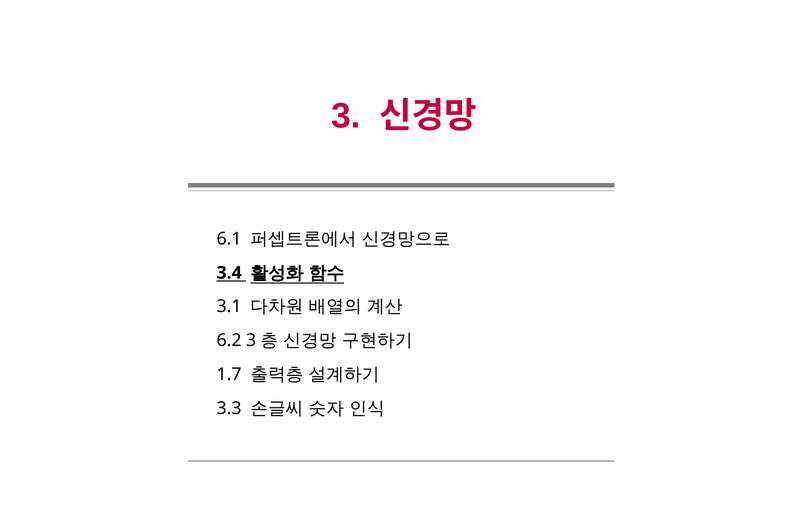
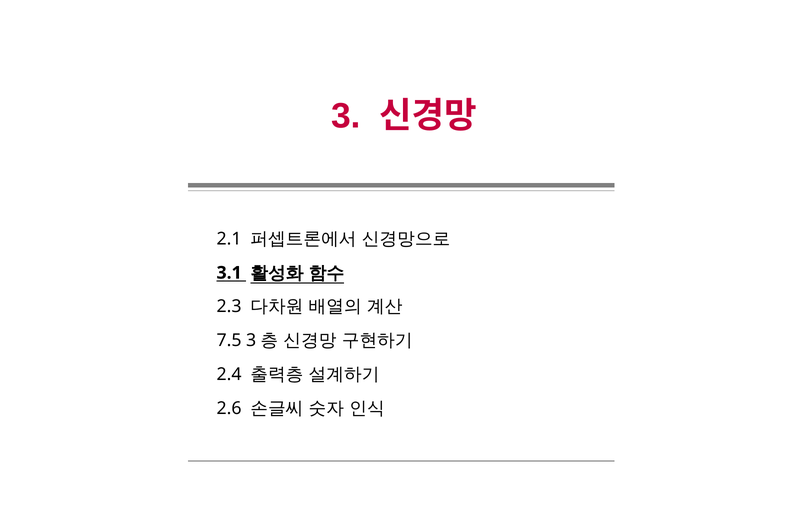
6.1: 6.1 -> 2.1
3.4: 3.4 -> 3.1
3.1: 3.1 -> 2.3
6.2: 6.2 -> 7.5
1.7: 1.7 -> 2.4
3.3: 3.3 -> 2.6
